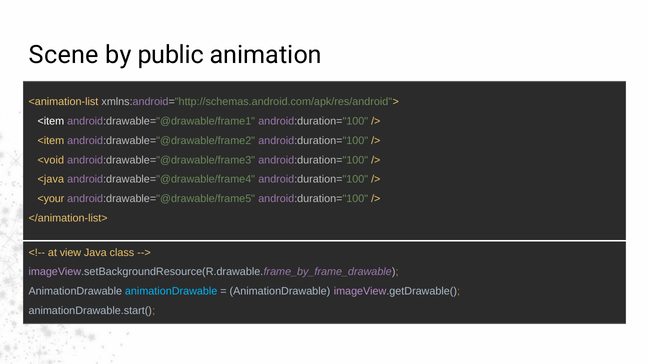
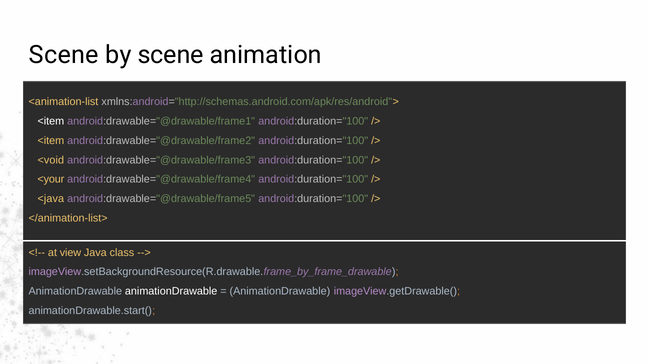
by public: public -> scene
<java: <java -> <your
<your: <your -> <java
animationDrawable at (171, 292) colour: light blue -> white
